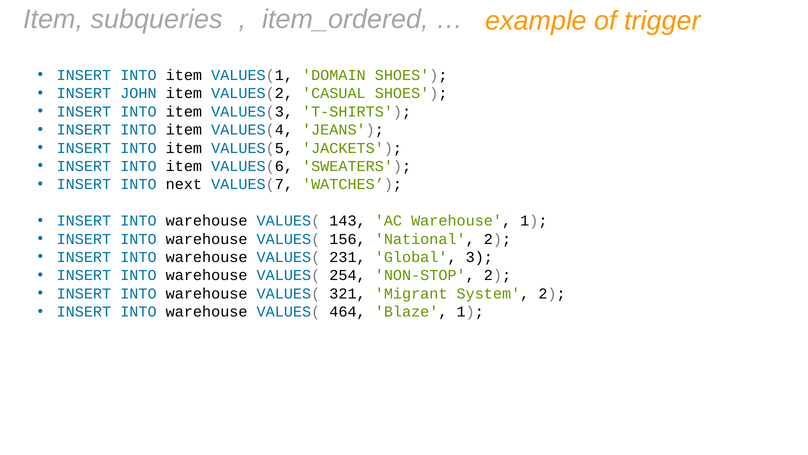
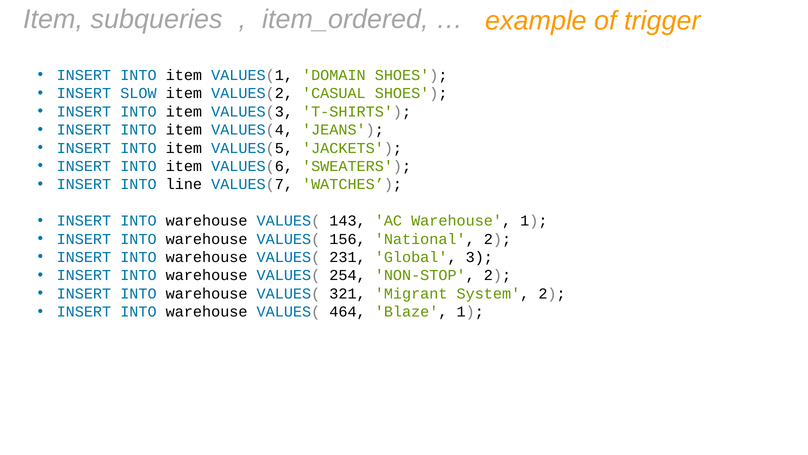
JOHN: JOHN -> SLOW
next: next -> line
